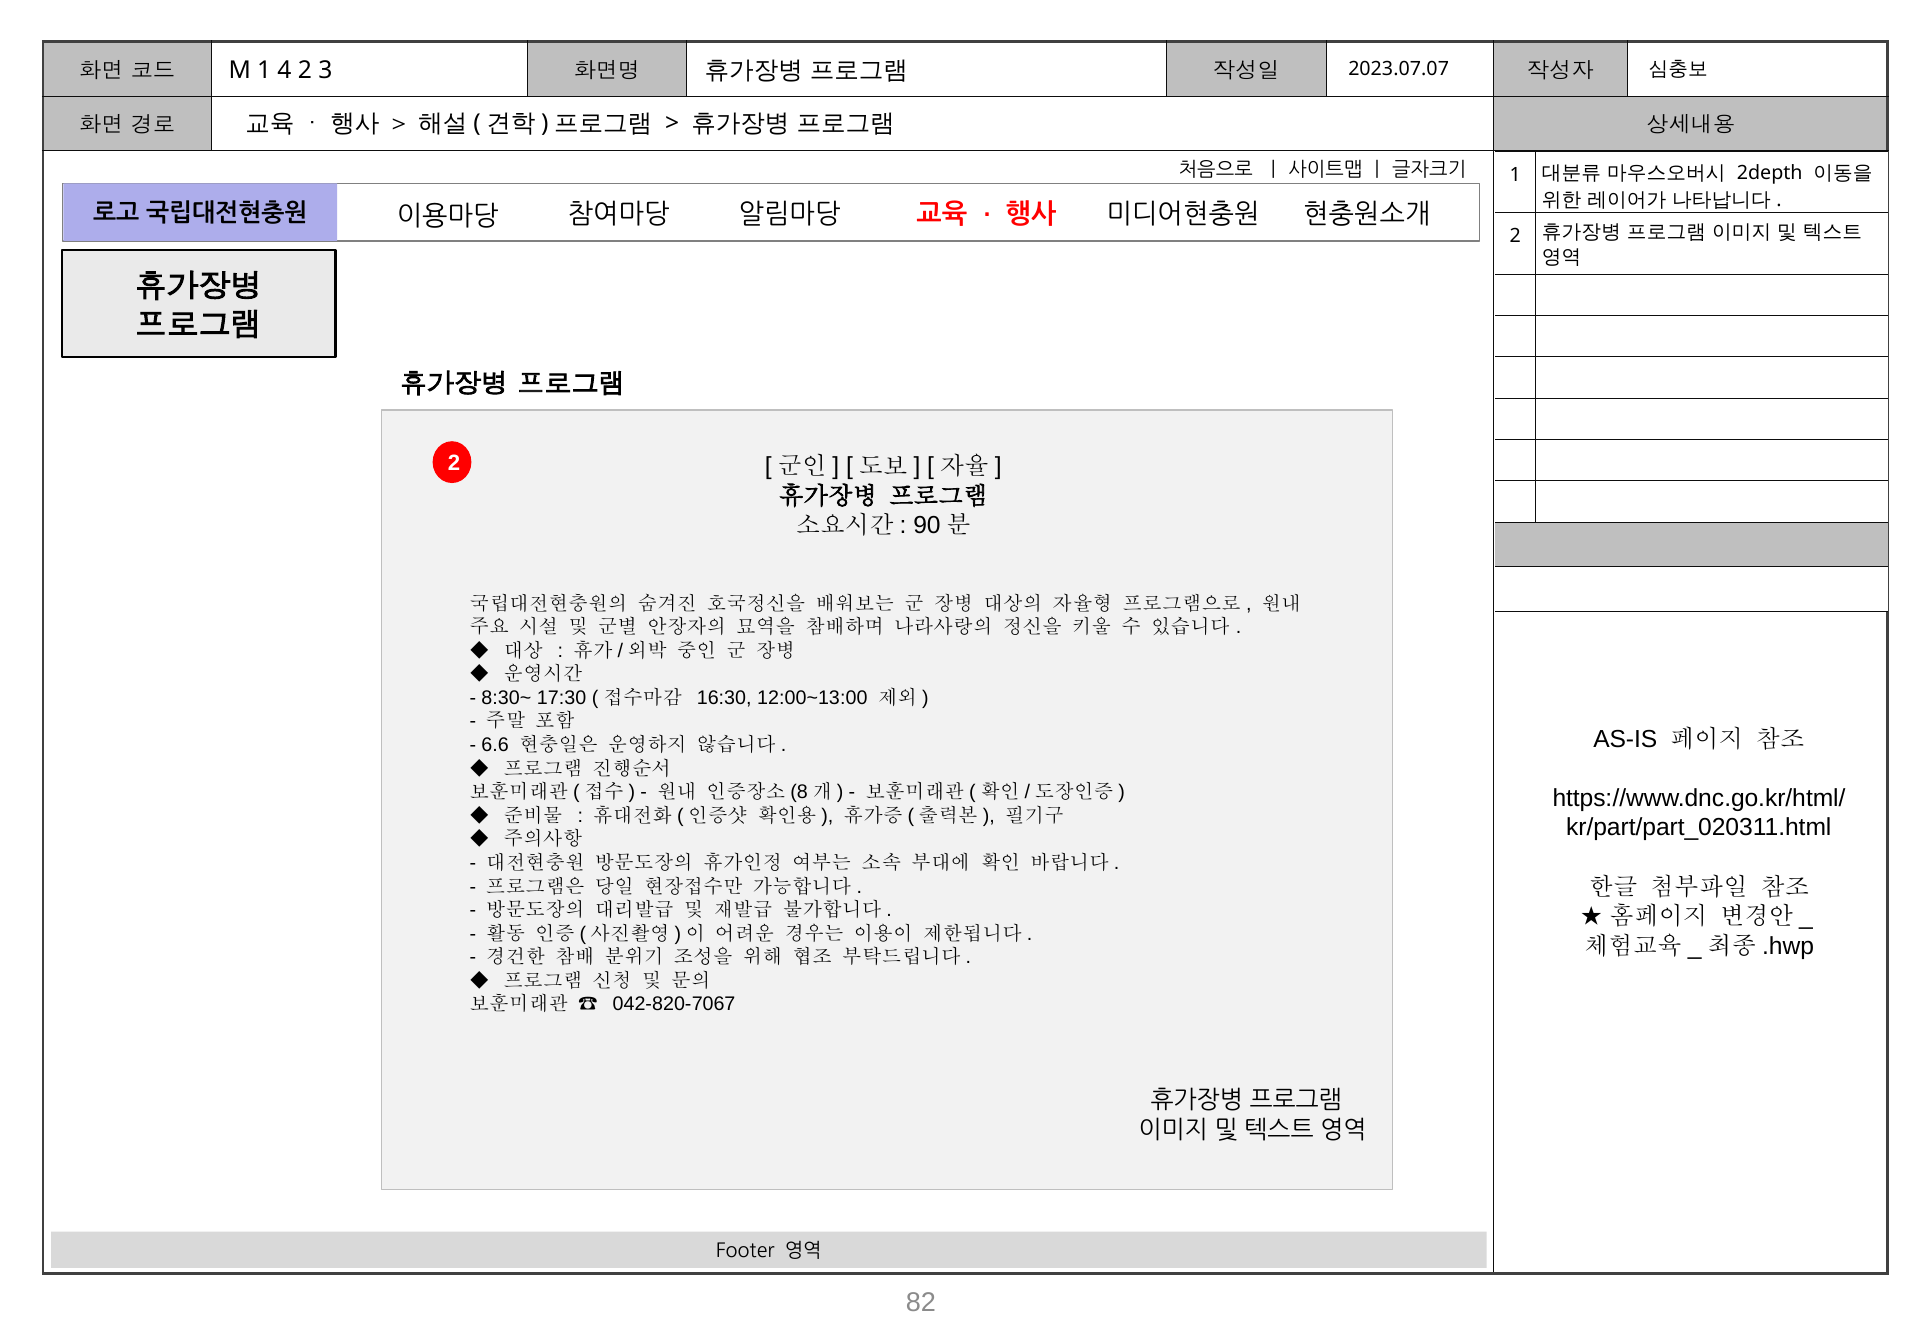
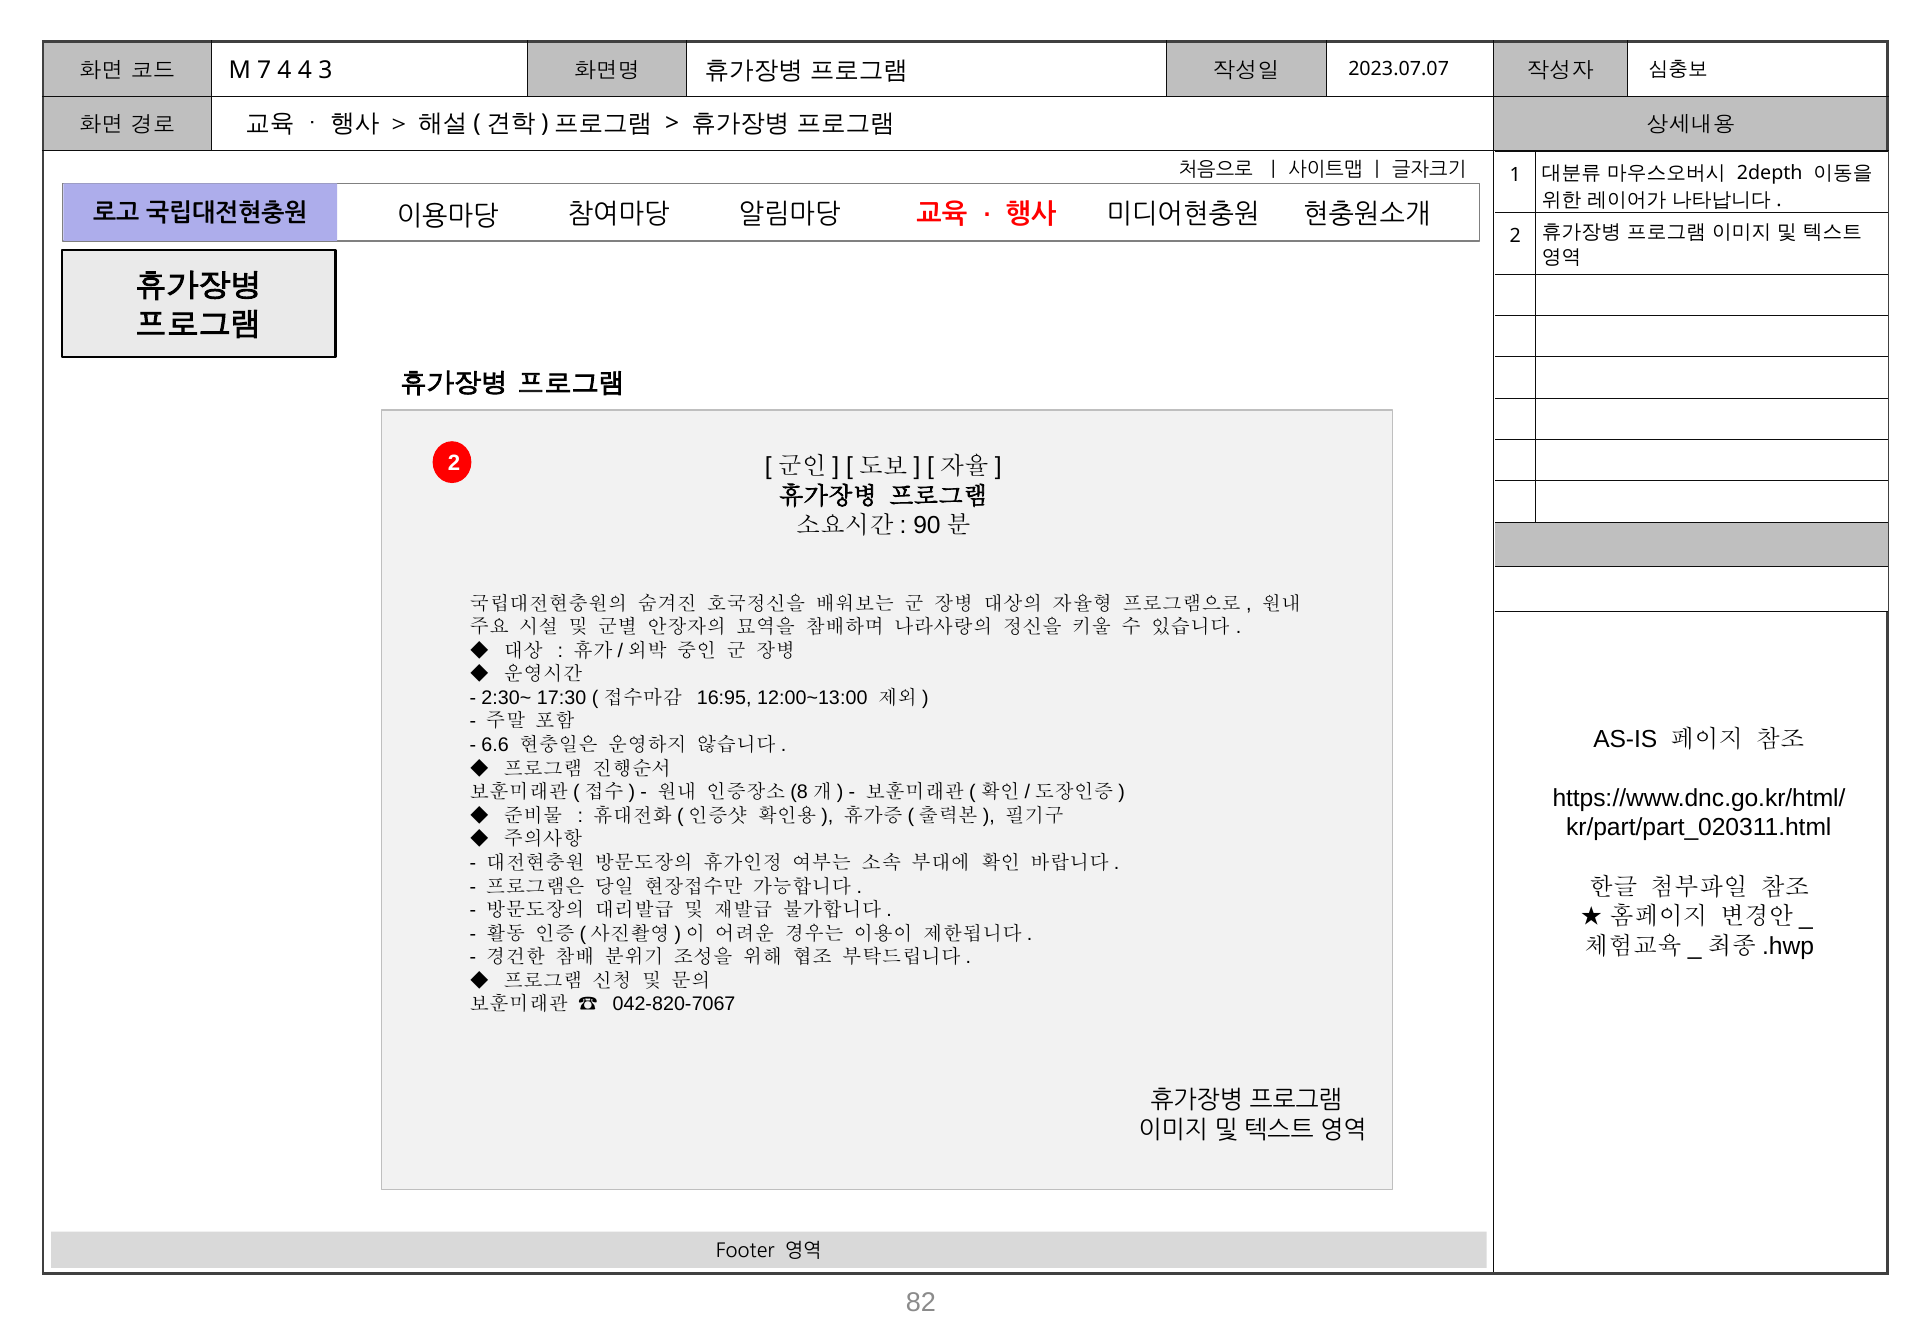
M 1: 1 -> 7
4 2: 2 -> 4
8:30~: 8:30~ -> 2:30~
16:30: 16:30 -> 16:95
